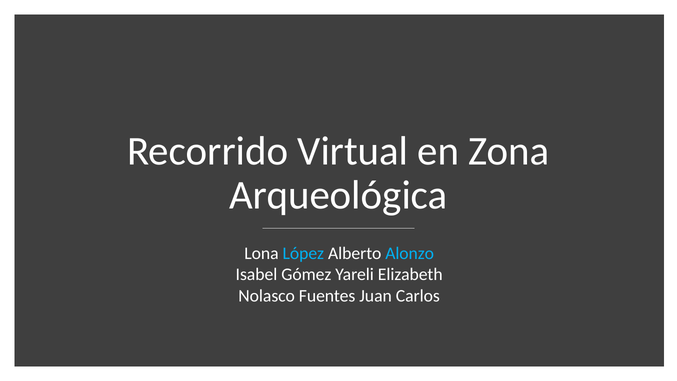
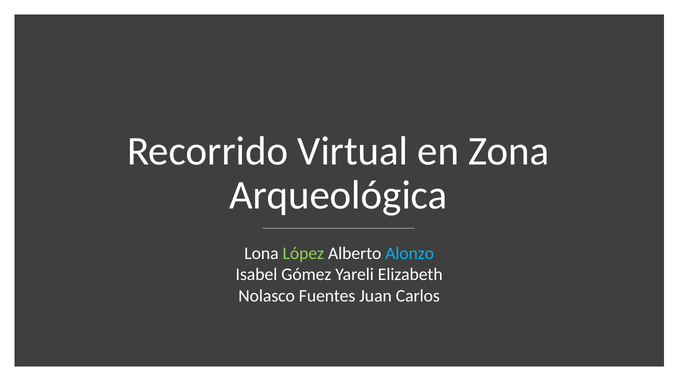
López colour: light blue -> light green
